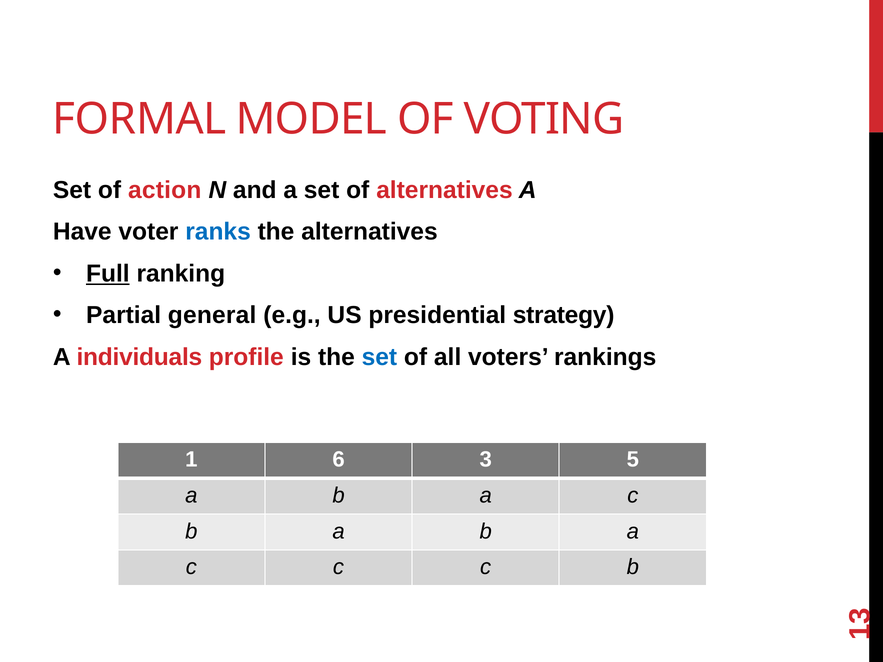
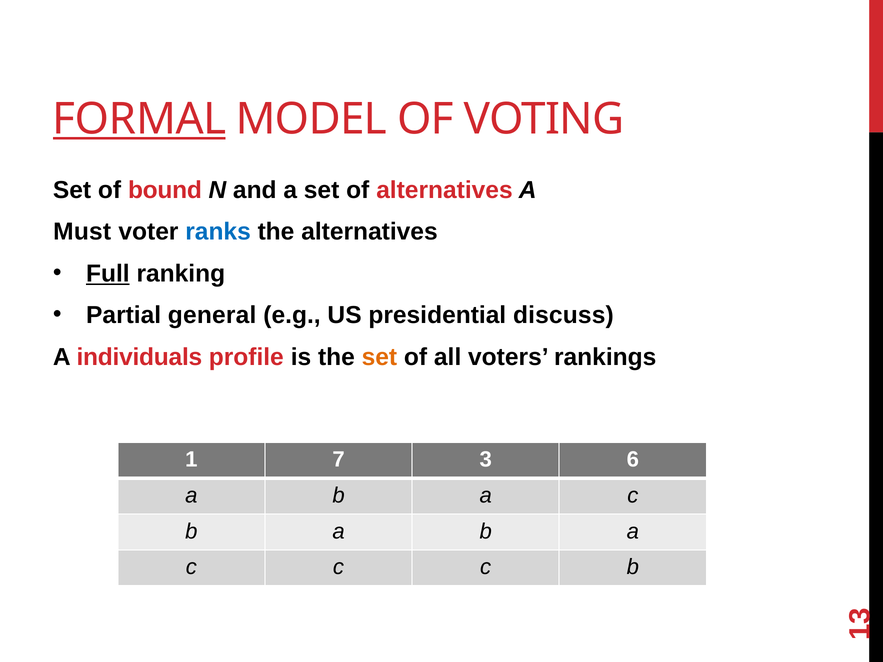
FORMAL underline: none -> present
action: action -> bound
Have: Have -> Must
strategy: strategy -> discuss
set at (379, 357) colour: blue -> orange
6: 6 -> 7
5: 5 -> 6
